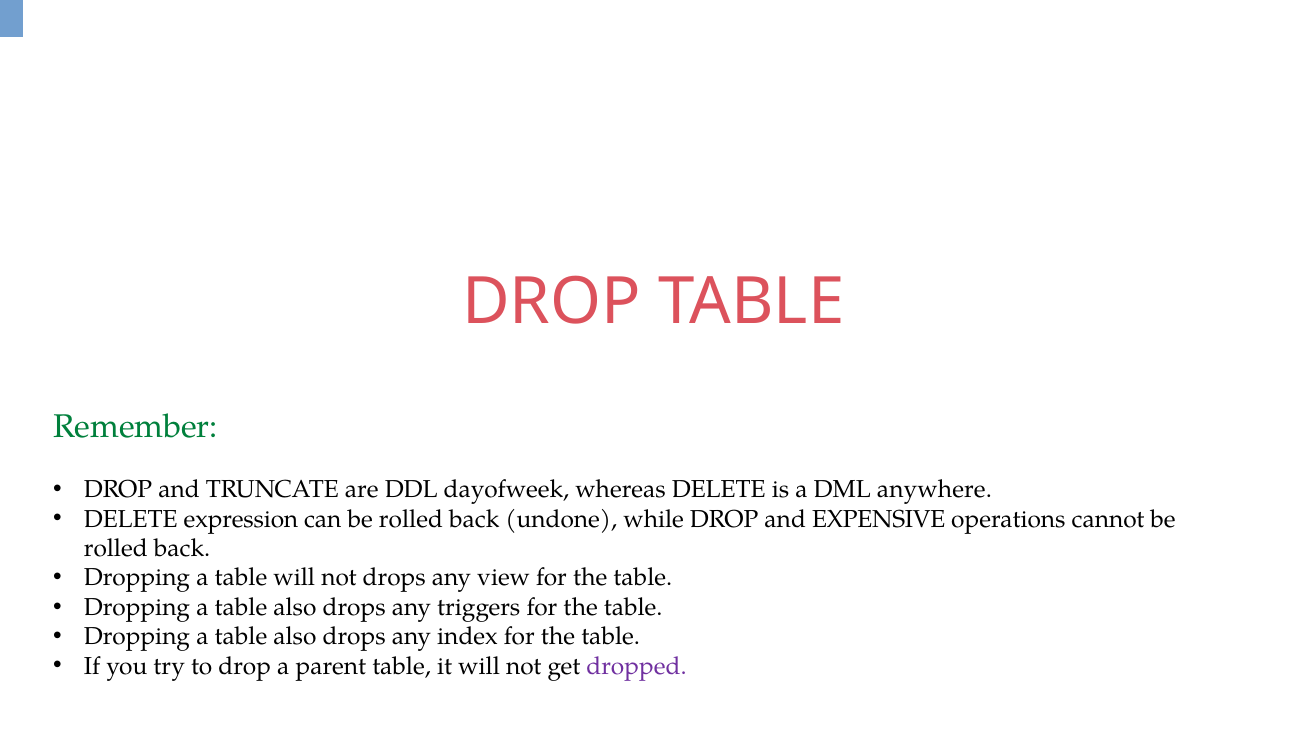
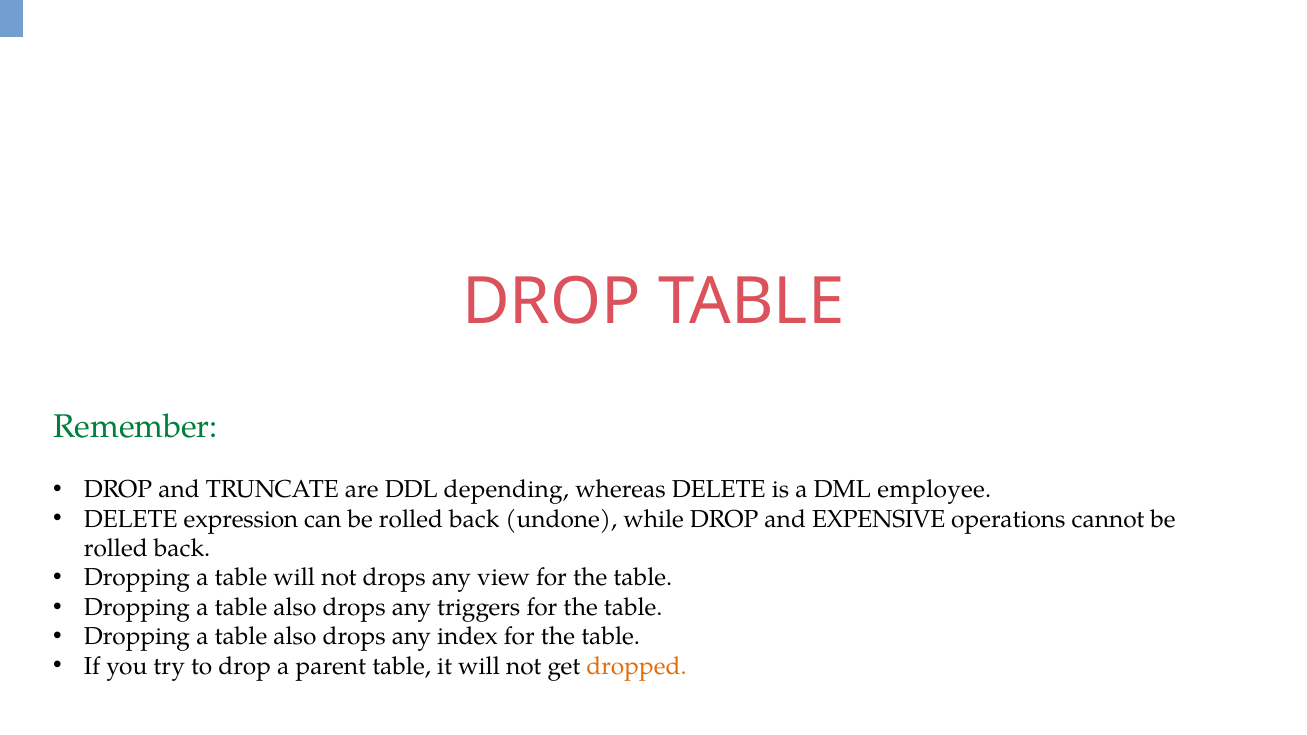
dayofweek: dayofweek -> depending
anywhere: anywhere -> employee
dropped colour: purple -> orange
